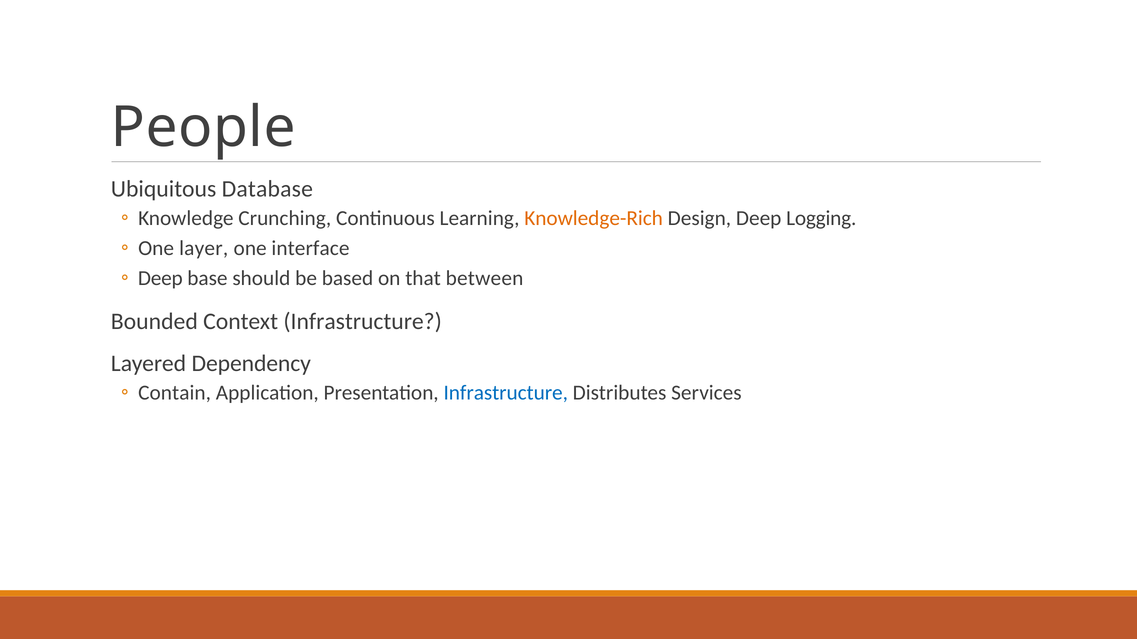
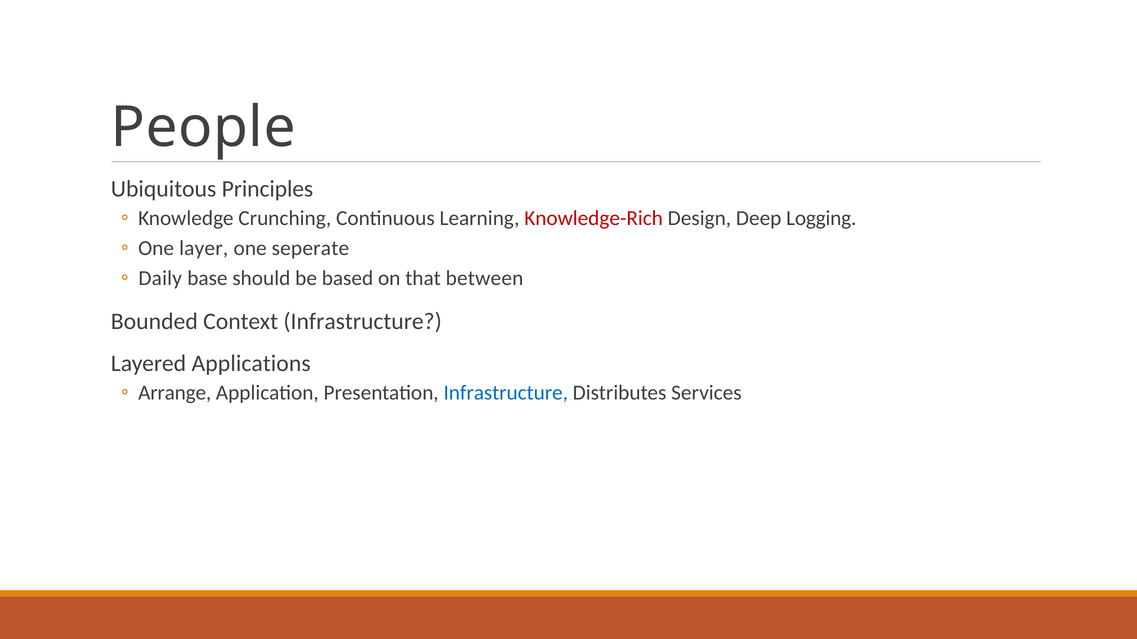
Database: Database -> Principles
Knowledge-Rich colour: orange -> red
interface: interface -> seperate
Deep at (160, 278): Deep -> Daily
Dependency: Dependency -> Applications
Contain: Contain -> Arrange
